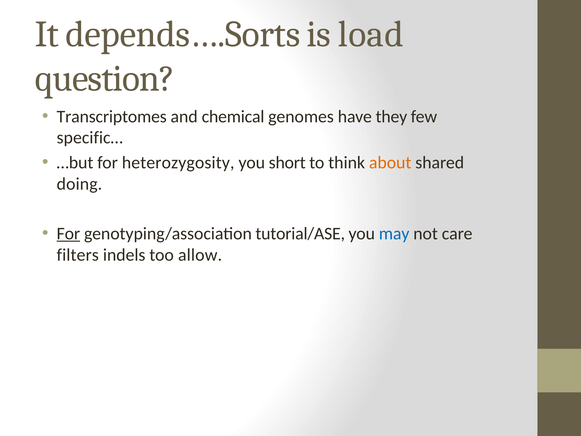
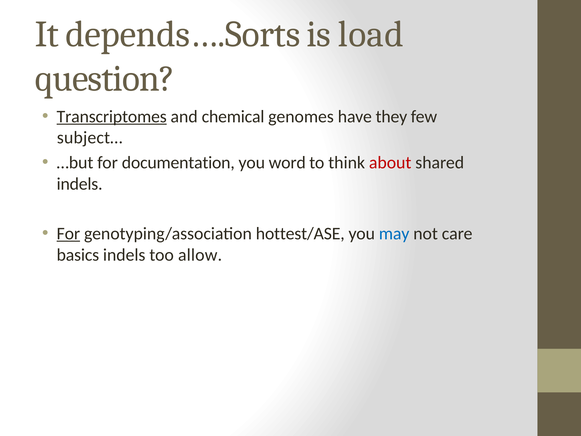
Transcriptomes underline: none -> present
specific…: specific… -> subject…
heterozygosity: heterozygosity -> documentation
short: short -> word
about colour: orange -> red
doing at (79, 184): doing -> indels
tutorial/ASE: tutorial/ASE -> hottest/ASE
filters: filters -> basics
